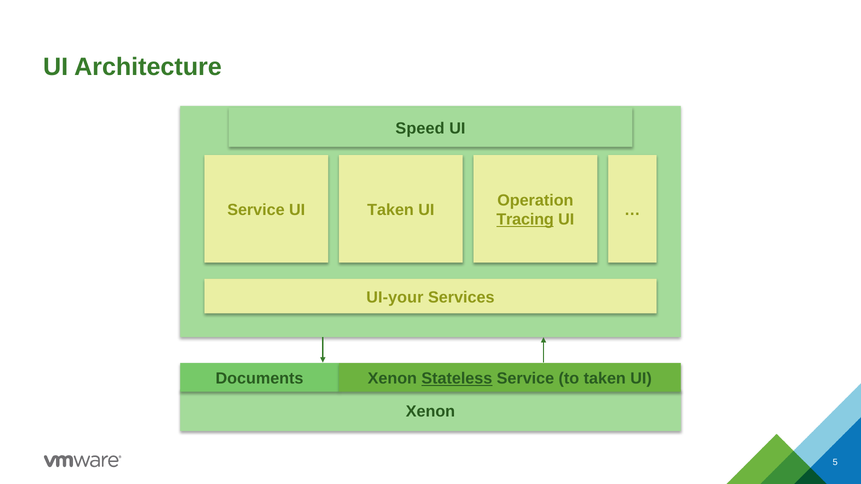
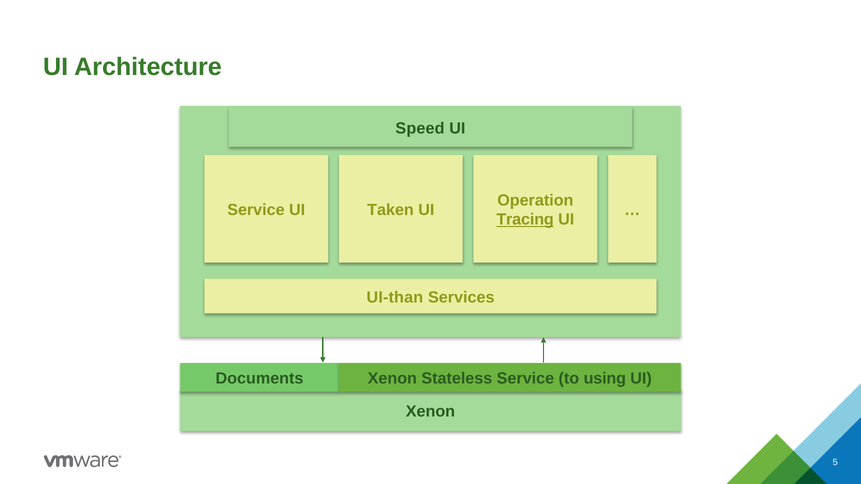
UI-your: UI-your -> UI-than
Stateless underline: present -> none
to taken: taken -> using
